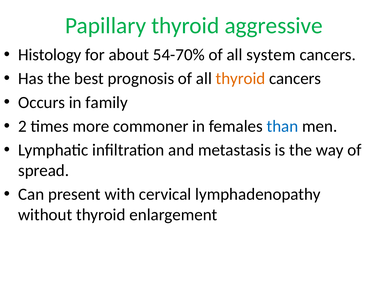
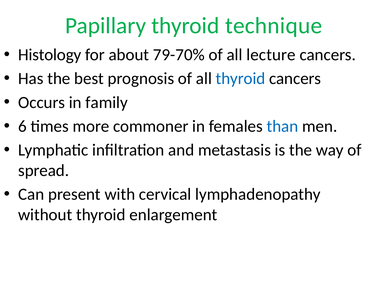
aggressive: aggressive -> technique
54-70%: 54-70% -> 79-70%
system: system -> lecture
thyroid at (240, 78) colour: orange -> blue
2: 2 -> 6
